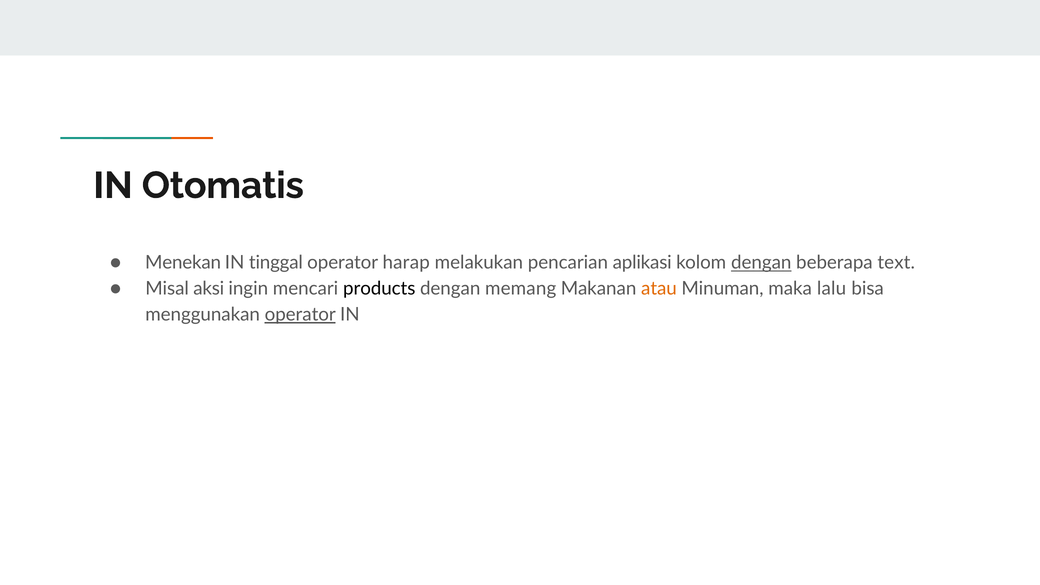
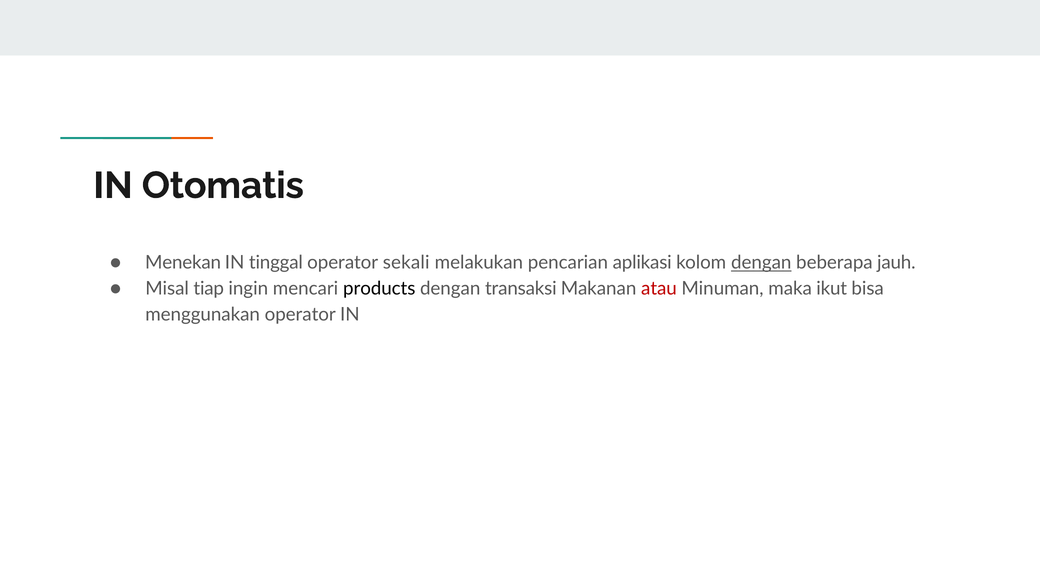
harap: harap -> sekali
text: text -> jauh
aksi: aksi -> tiap
memang: memang -> transaksi
atau colour: orange -> red
lalu: lalu -> ikut
operator at (300, 315) underline: present -> none
